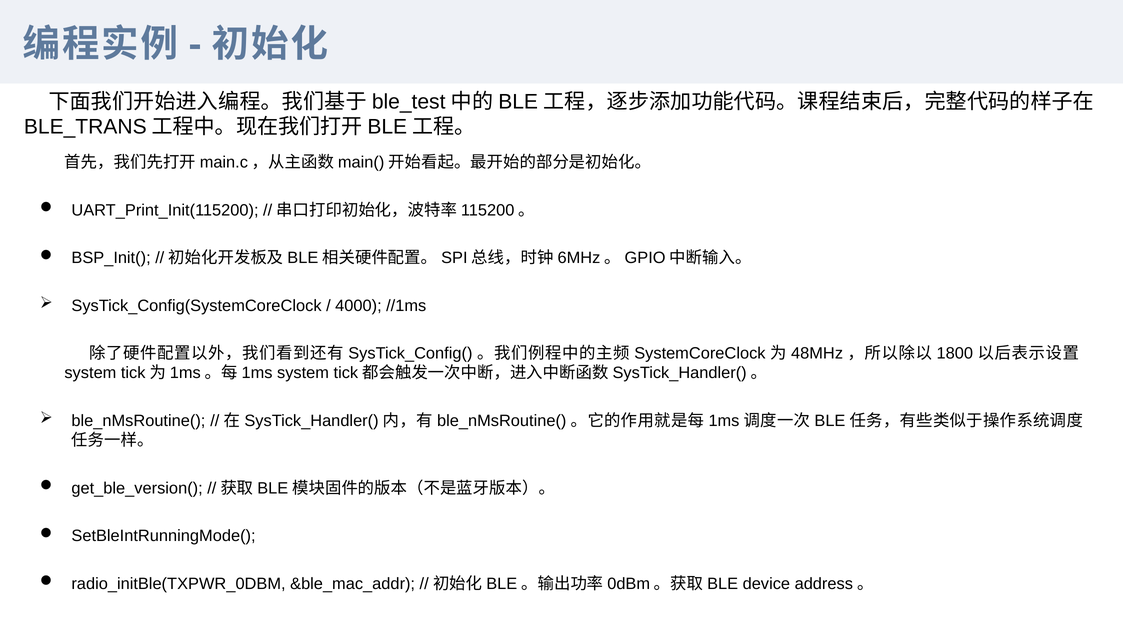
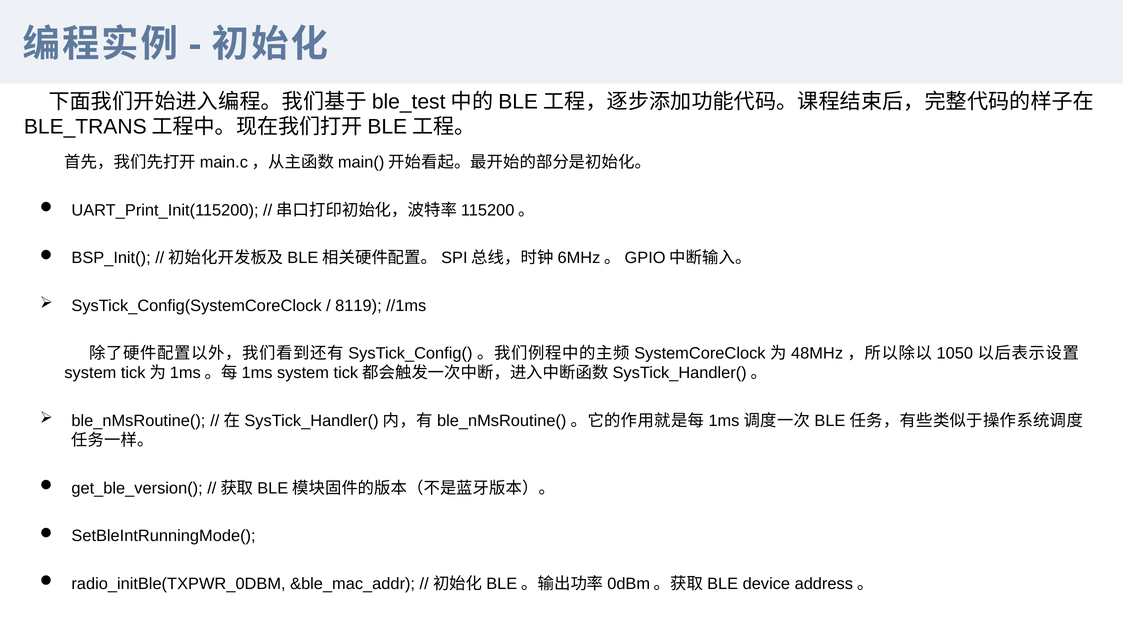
4000: 4000 -> 8119
1800: 1800 -> 1050
